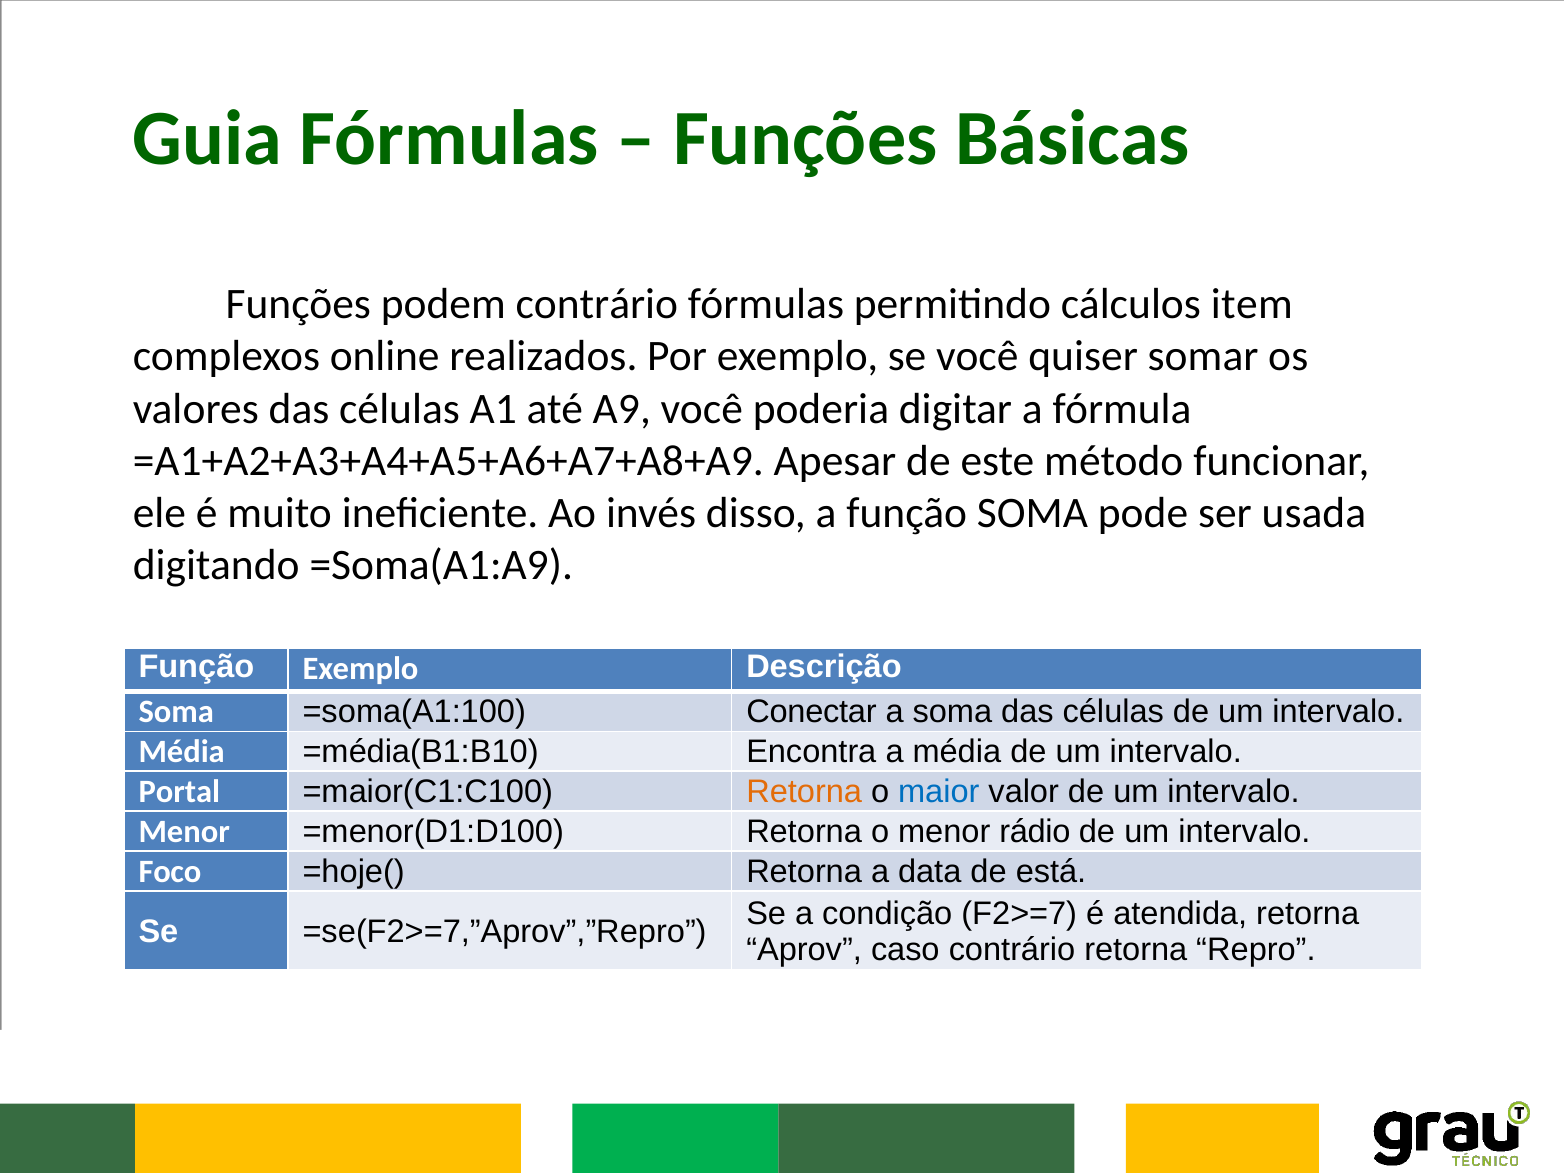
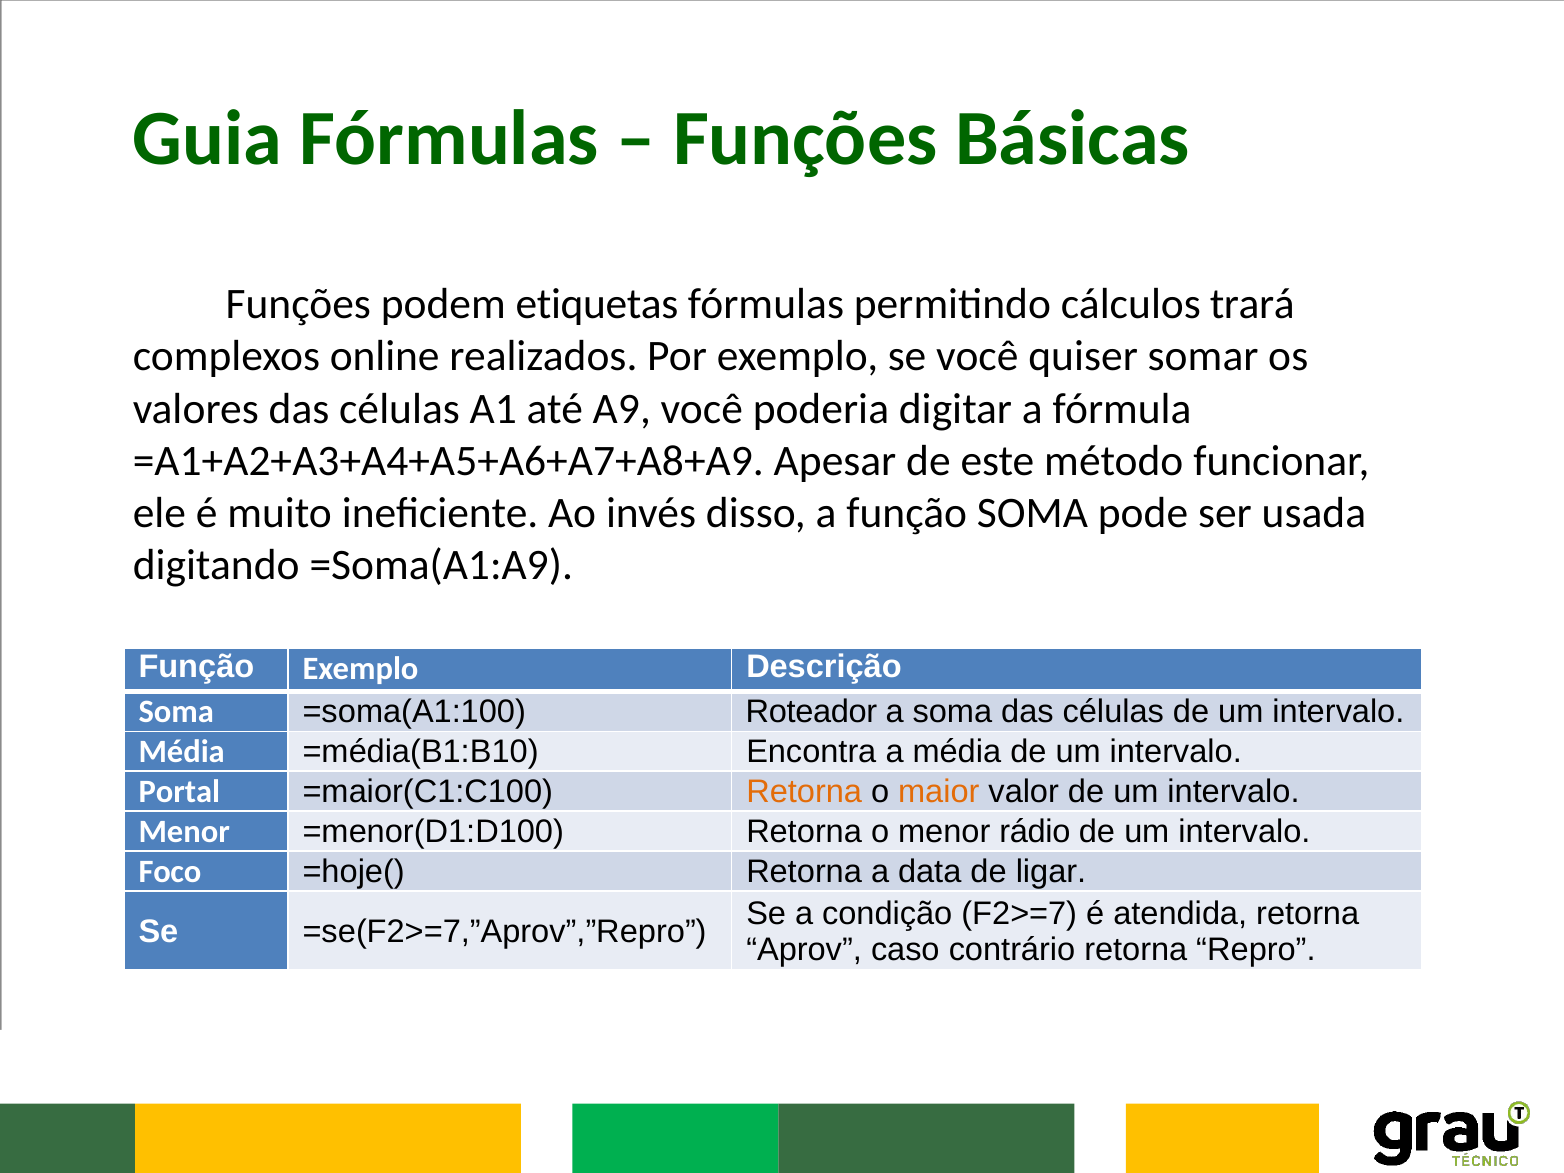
podem contrário: contrário -> etiquetas
item: item -> trará
Conectar: Conectar -> Roteador
maior colour: blue -> orange
está: está -> ligar
